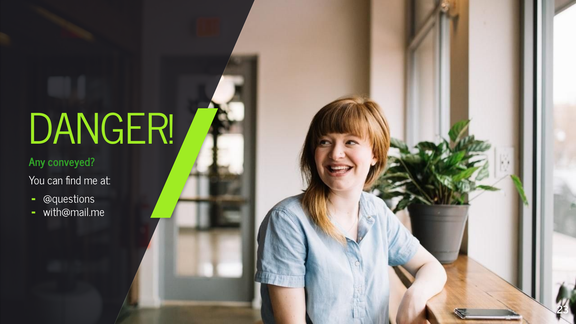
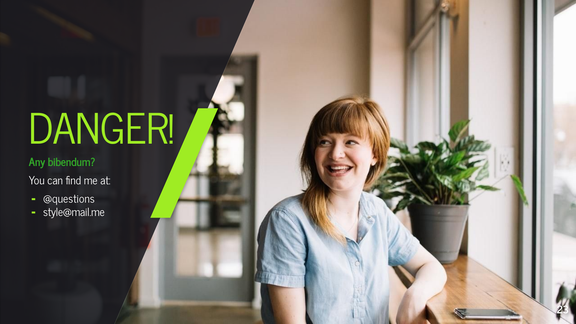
conveyed: conveyed -> bibendum
with@mail.me: with@mail.me -> style@mail.me
